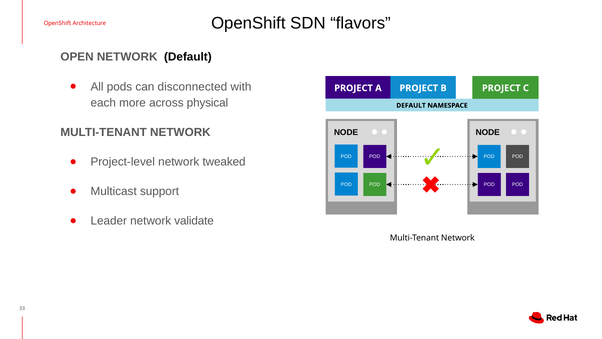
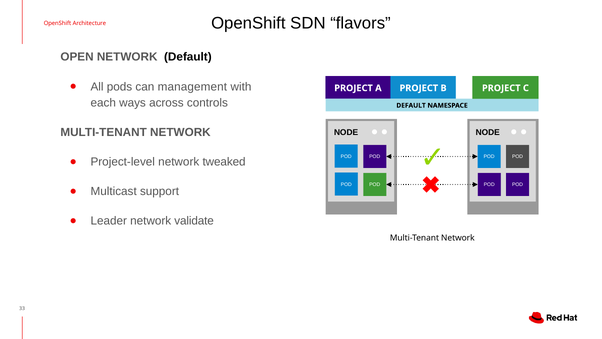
disconnected: disconnected -> management
more: more -> ways
physical: physical -> controls
